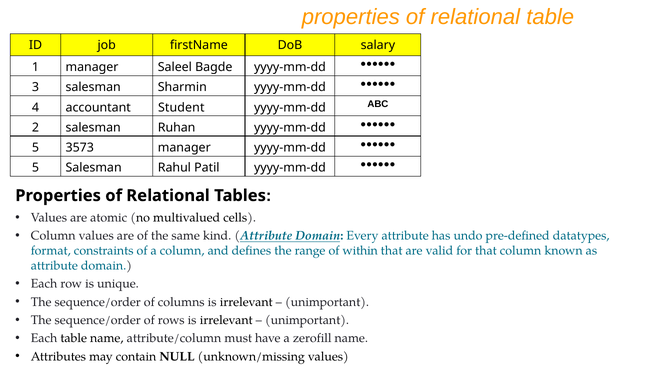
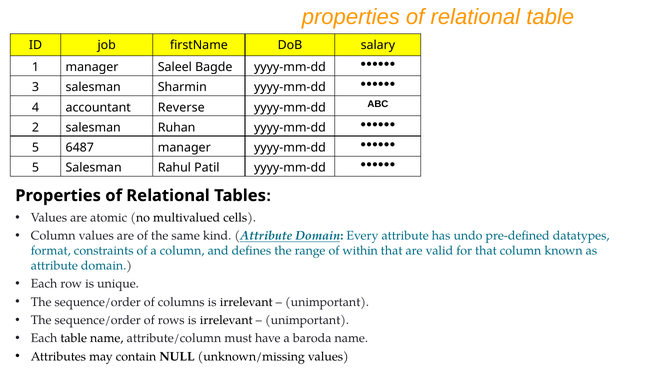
Student: Student -> Reverse
3573: 3573 -> 6487
zerofill: zerofill -> baroda
